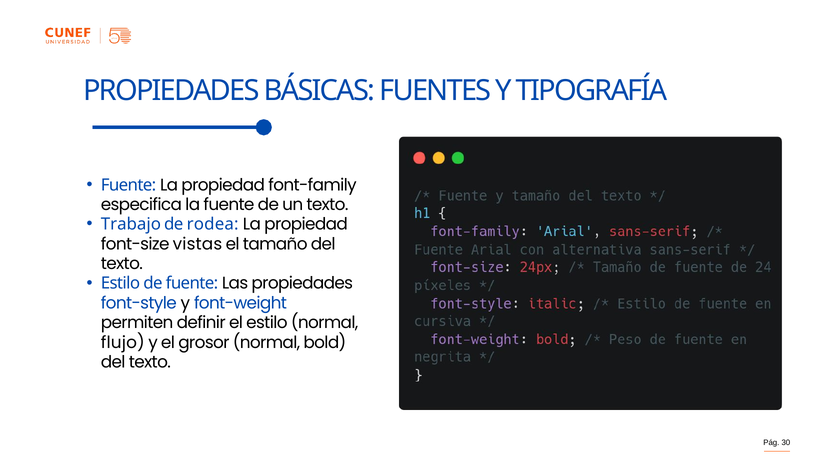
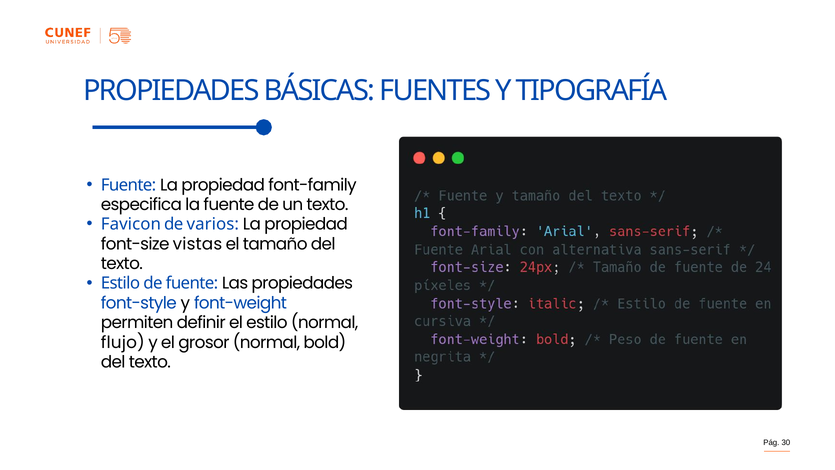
Trabajo: Trabajo -> Favicon
rodea: rodea -> varios
